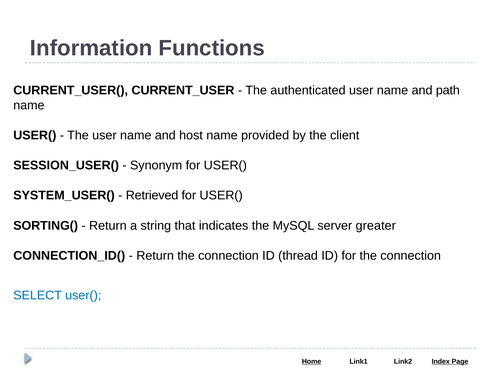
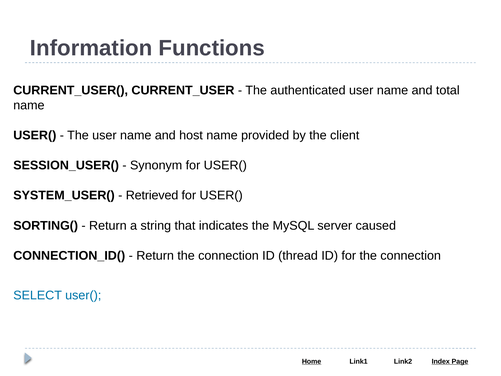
path: path -> total
greater: greater -> caused
